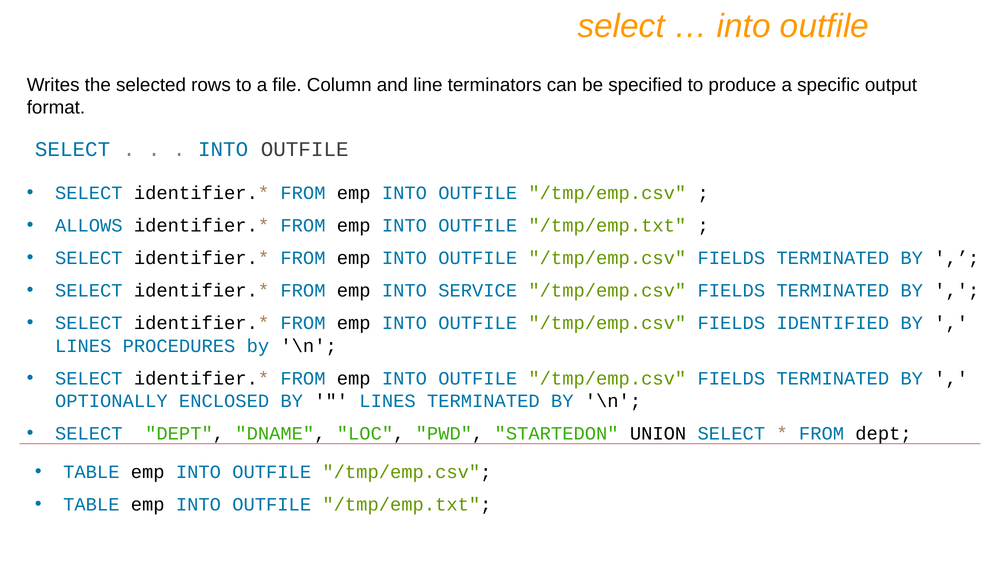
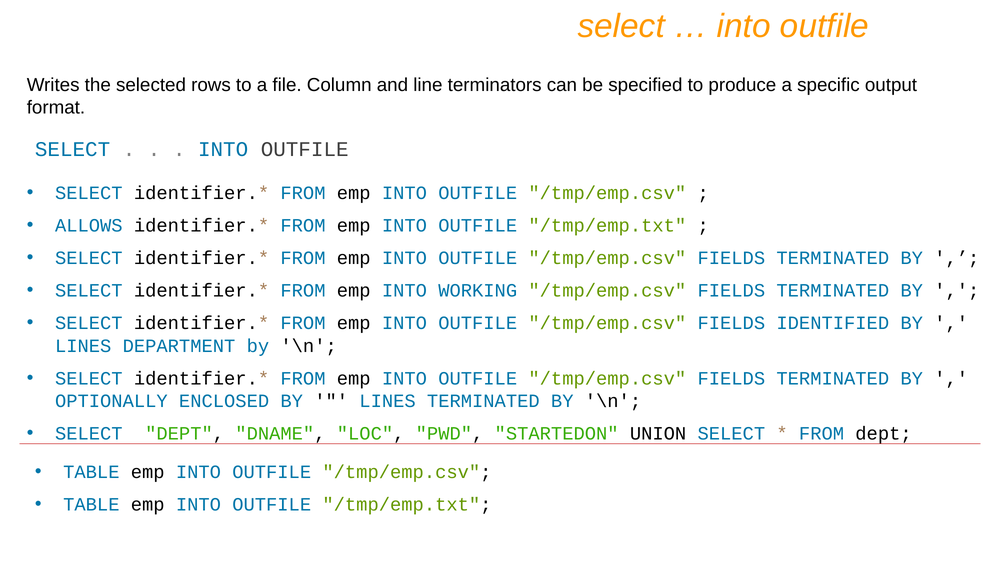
SERVICE: SERVICE -> WORKING
PROCEDURES: PROCEDURES -> DEPARTMENT
